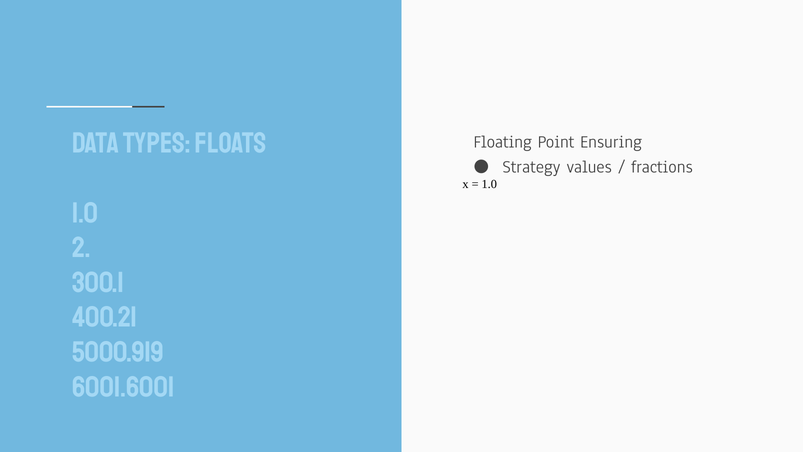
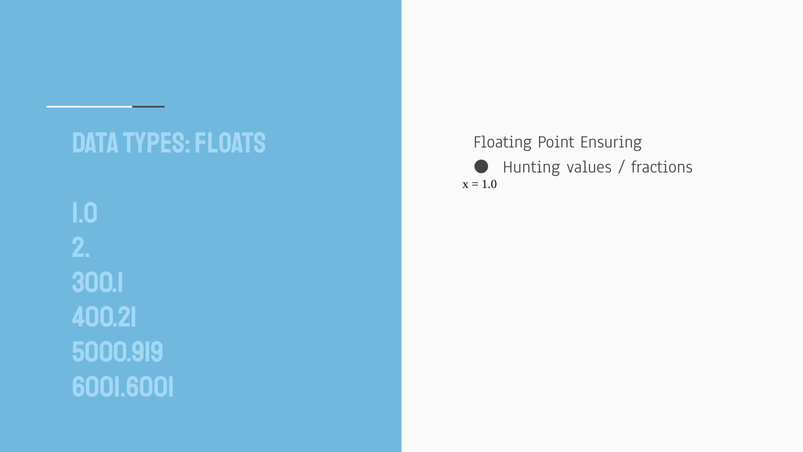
Strategy: Strategy -> Hunting
